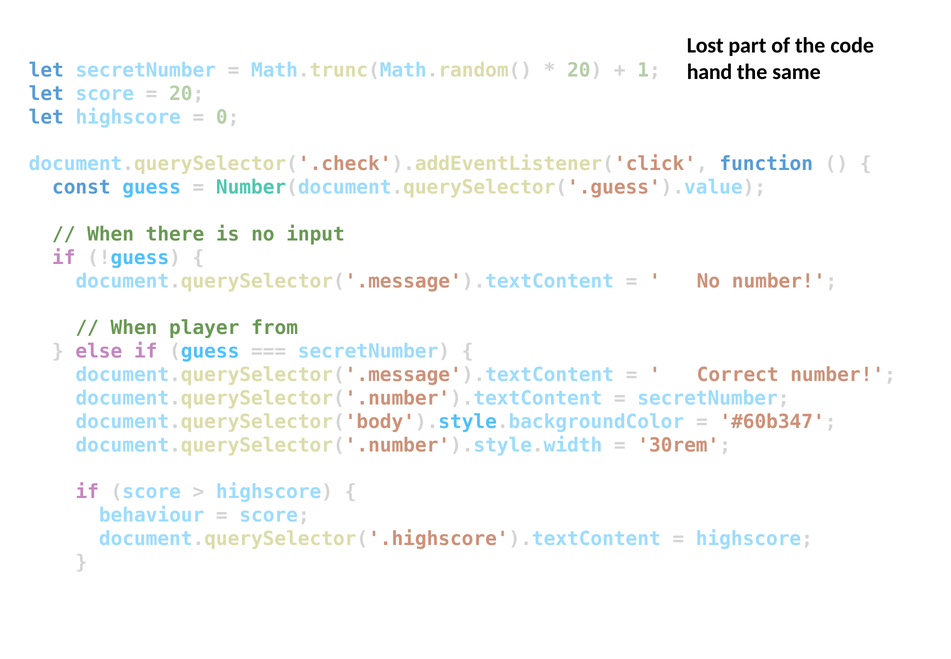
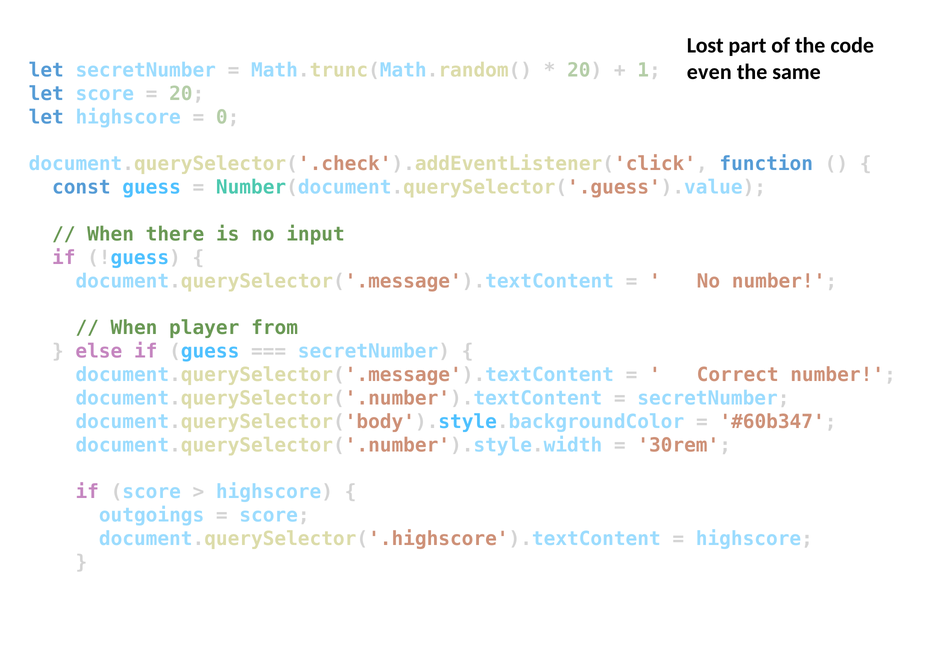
hand: hand -> even
behaviour: behaviour -> outgoings
